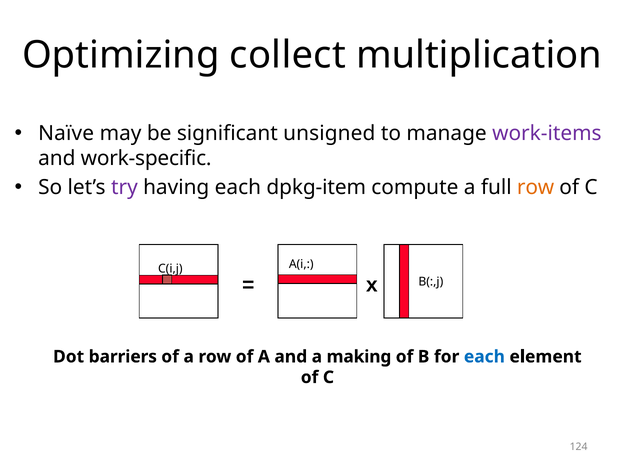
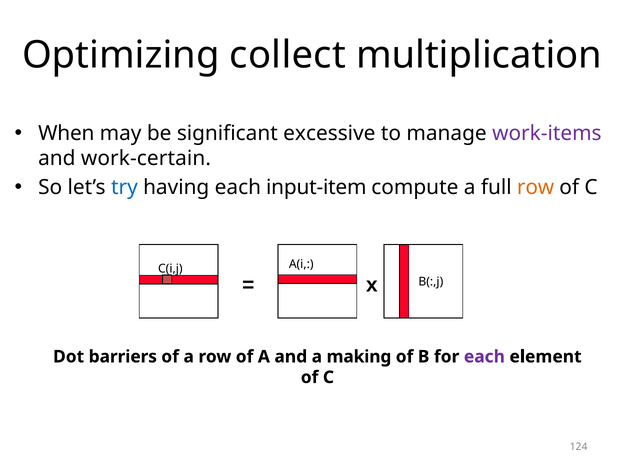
Naïve: Naïve -> When
unsigned: unsigned -> excessive
work-specific: work-specific -> work-certain
try colour: purple -> blue
dpkg-item: dpkg-item -> input-item
each at (484, 356) colour: blue -> purple
